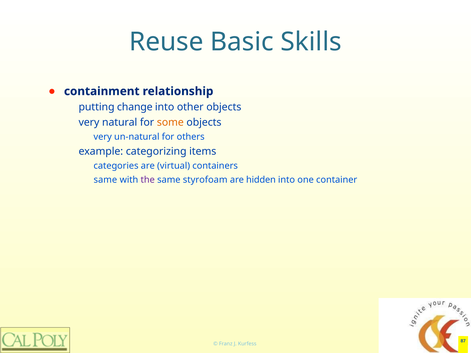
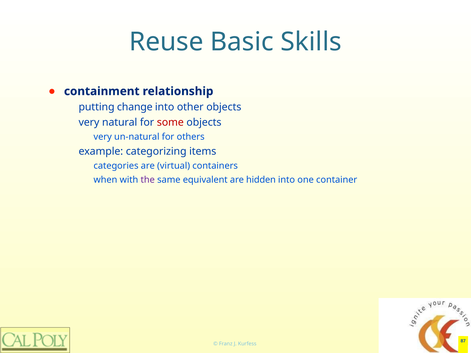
some colour: orange -> red
same at (105, 180): same -> when
styrofoam: styrofoam -> equivalent
